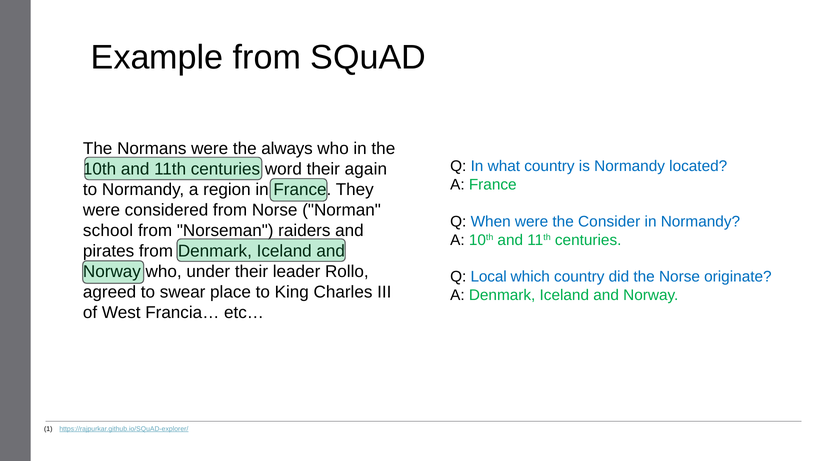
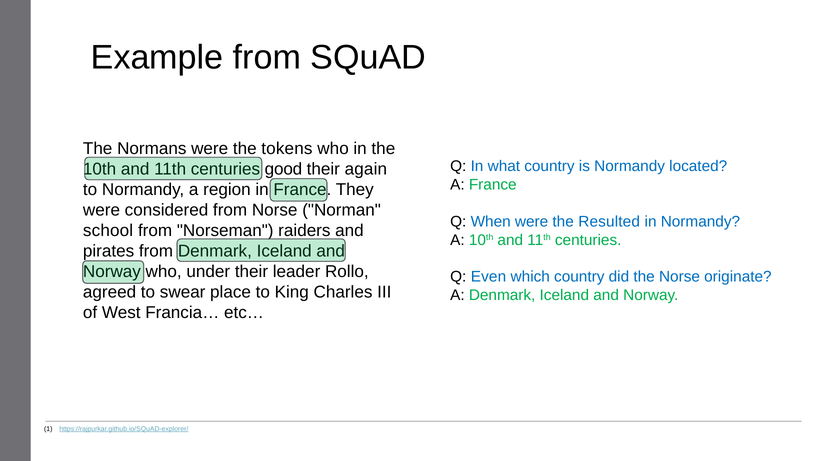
always: always -> tokens
word: word -> good
Consider: Consider -> Resulted
Local: Local -> Even
